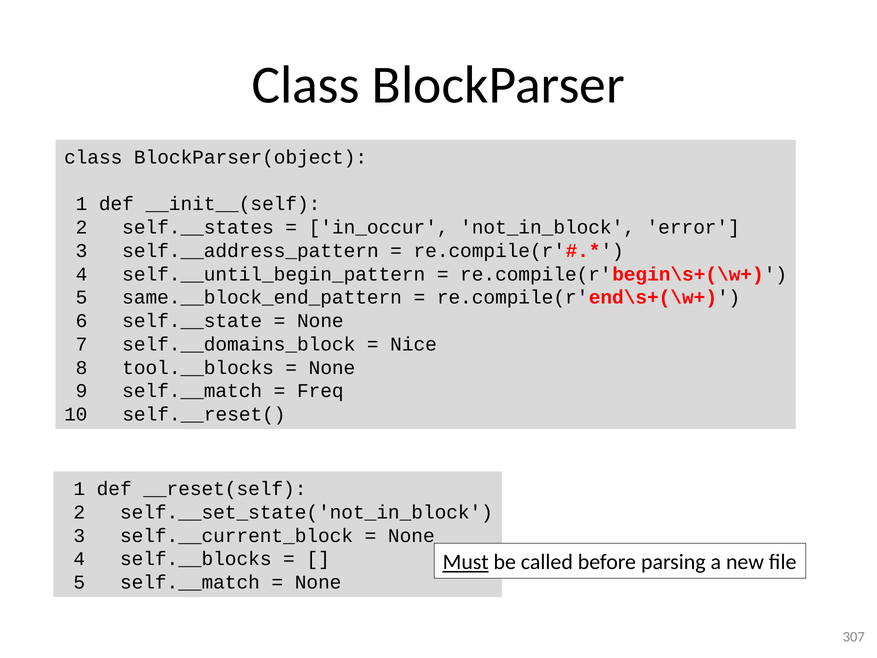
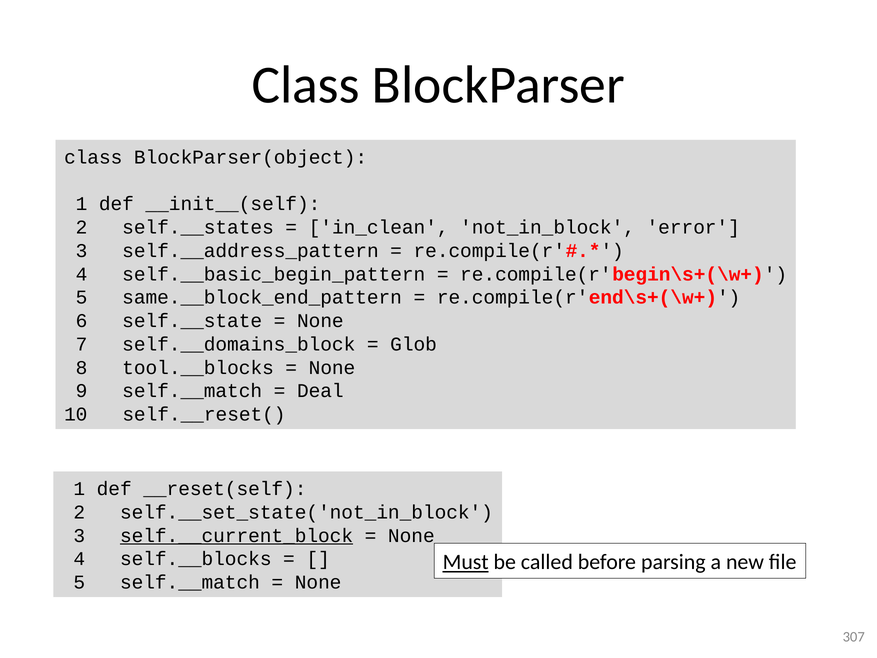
in_occur: in_occur -> in_clean
self.__until_begin_pattern: self.__until_begin_pattern -> self.__basic_begin_pattern
Nice: Nice -> Glob
Freq: Freq -> Deal
self.__current_block underline: none -> present
